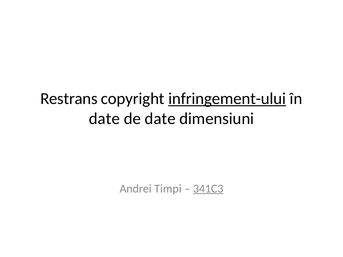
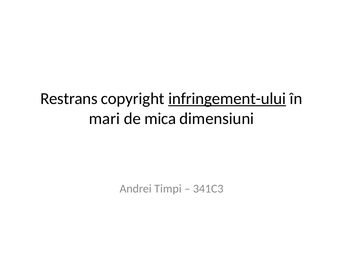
date at (104, 119): date -> mari
de date: date -> mica
341C3 underline: present -> none
